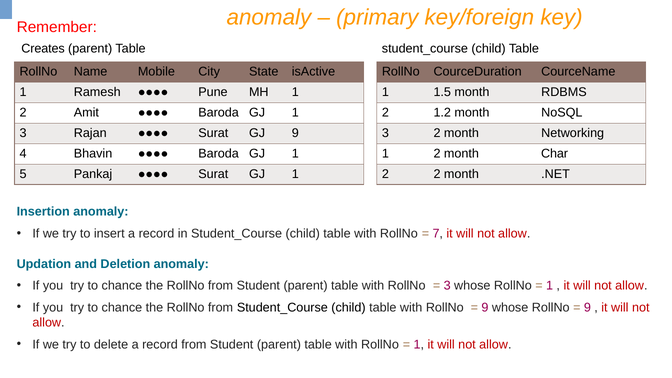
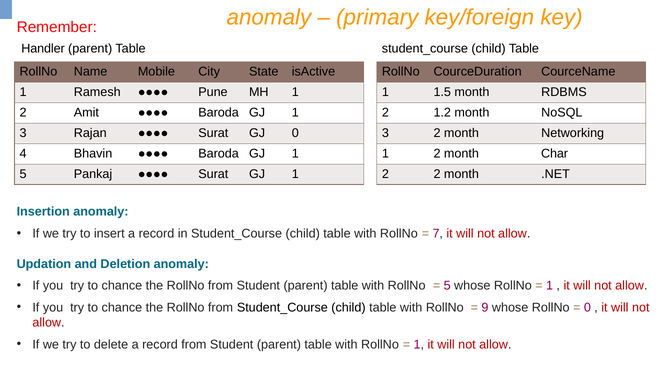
Creates: Creates -> Handler
GJ 9: 9 -> 0
3 at (447, 286): 3 -> 5
9 at (587, 308): 9 -> 0
